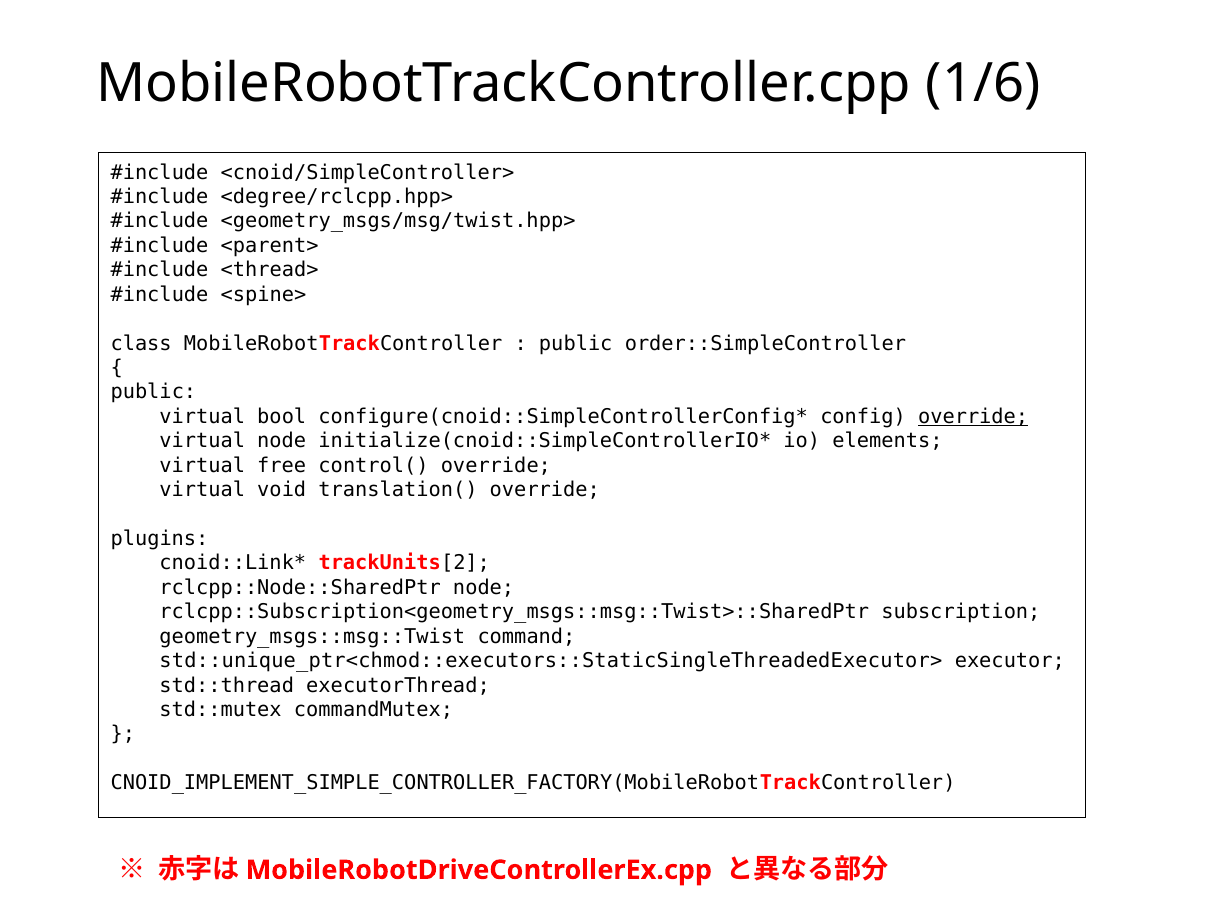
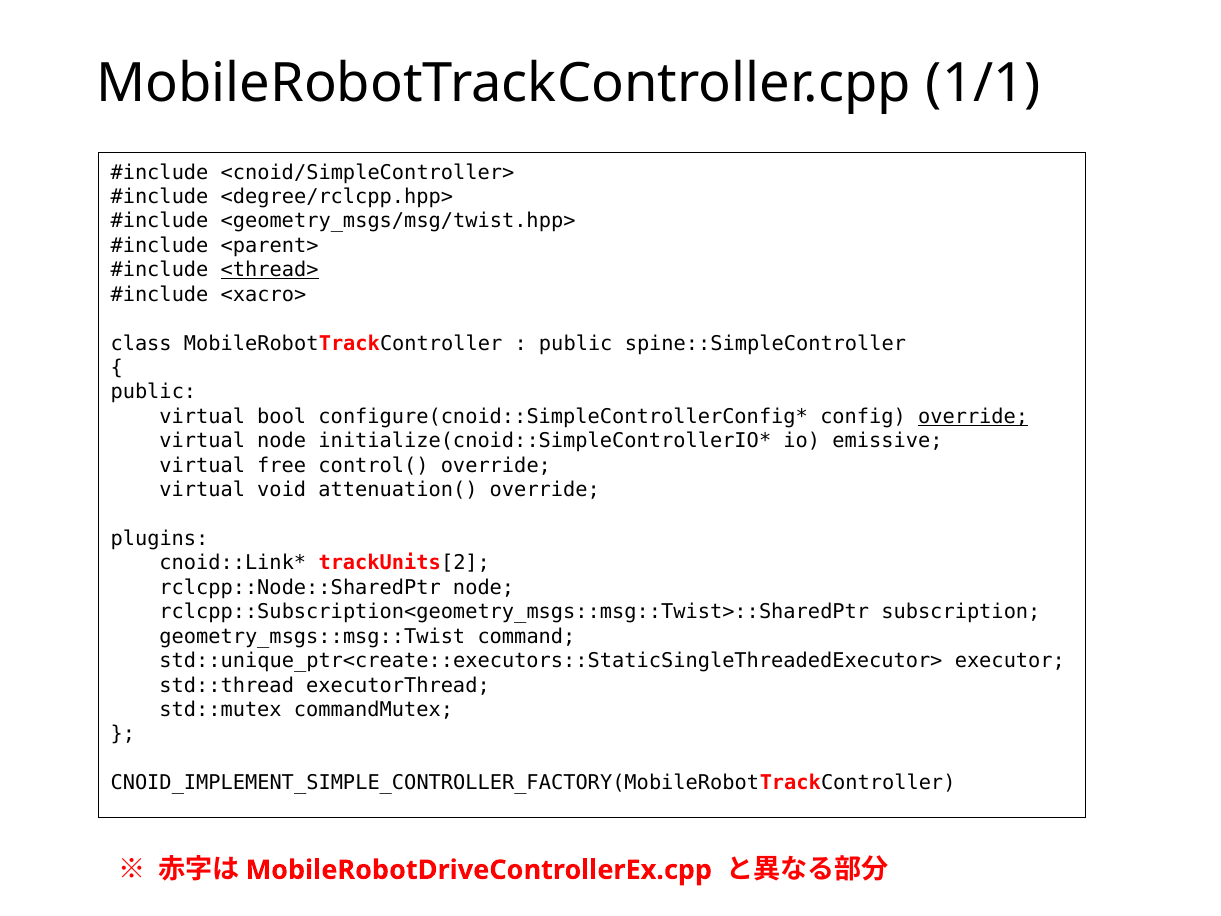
1/6: 1/6 -> 1/1
<thread> underline: none -> present
<spine>: <spine> -> <xacro>
order::SimpleController: order::SimpleController -> spine::SimpleController
elements: elements -> emissive
translation(: translation( -> attenuation(
std::unique_ptr<chmod::executors::StaticSingleThreadedExecutor>: std::unique_ptr<chmod::executors::StaticSingleThreadedExecutor> -> std::unique_ptr<create::executors::StaticSingleThreadedExecutor>
